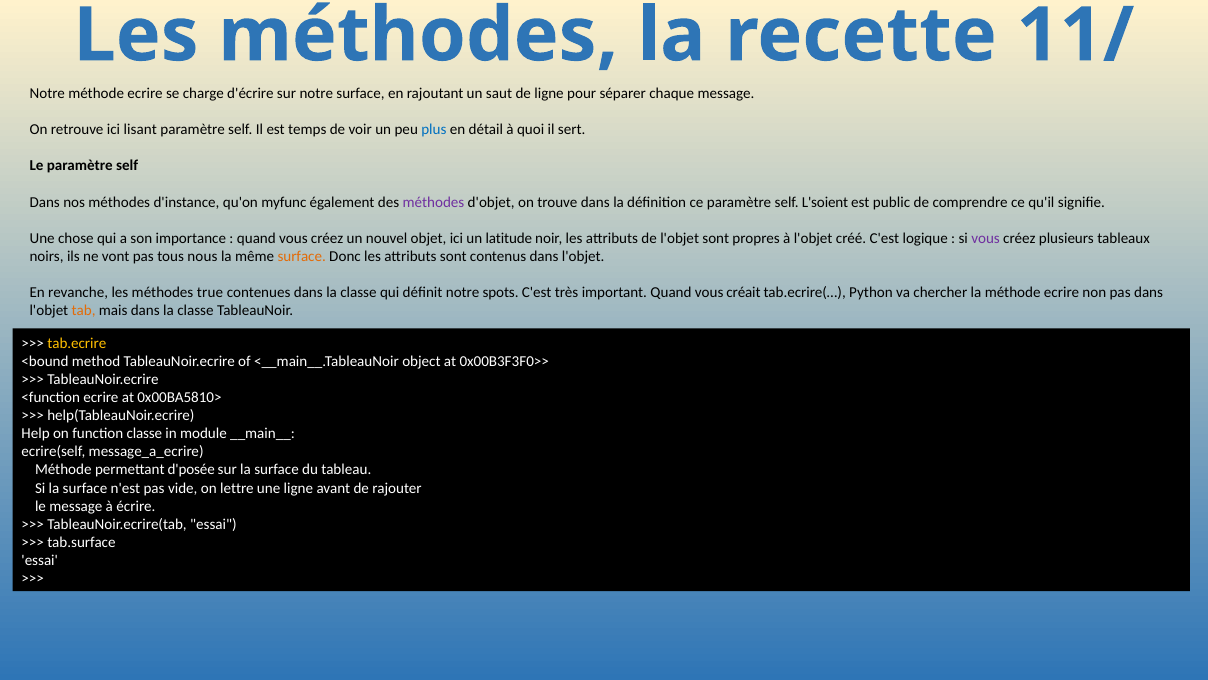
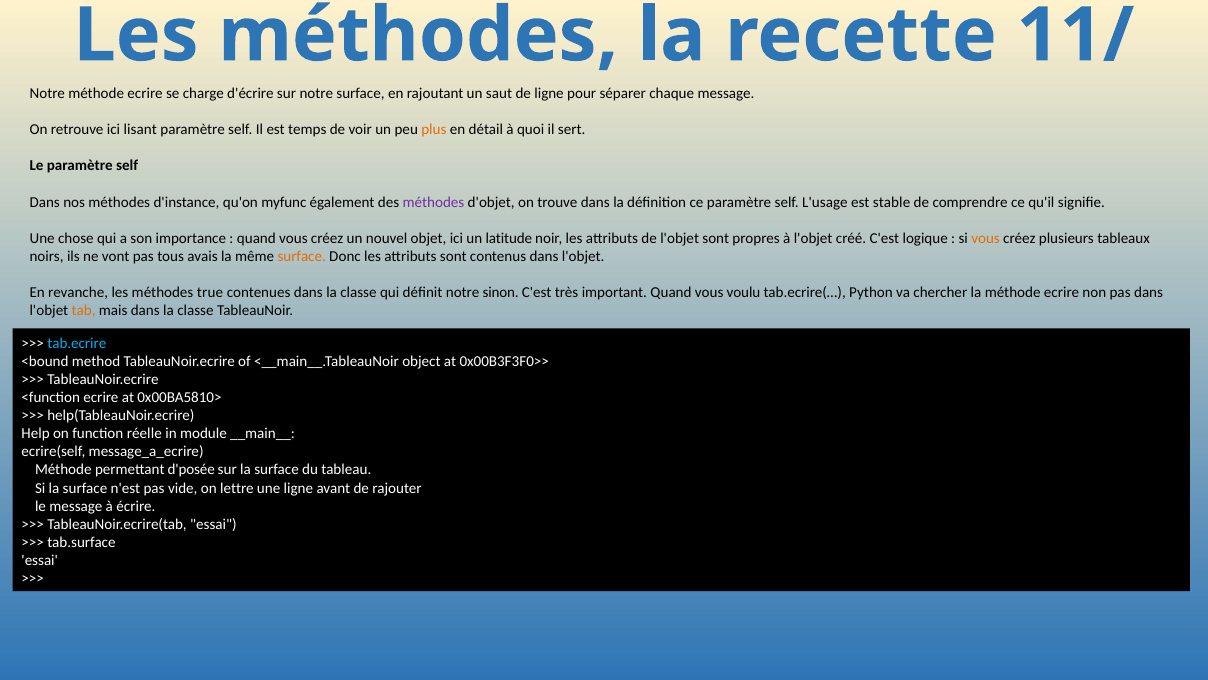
plus colour: blue -> orange
L'soient: L'soient -> L'usage
public: public -> stable
vous at (986, 238) colour: purple -> orange
nous: nous -> avais
spots: spots -> sinon
créait: créait -> voulu
tab.ecrire colour: yellow -> light blue
function classe: classe -> réelle
